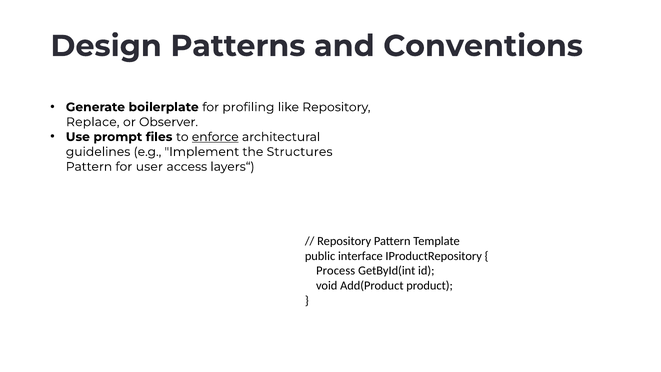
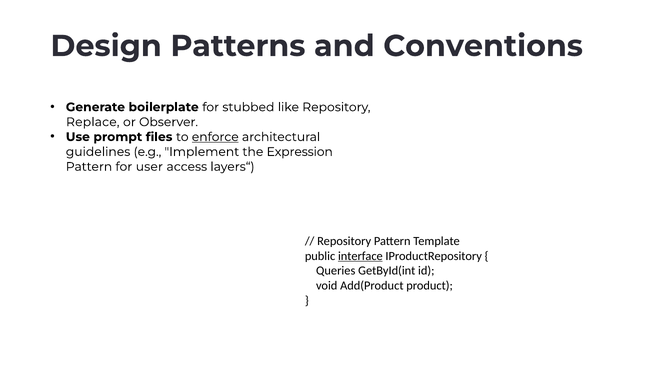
profiling: profiling -> stubbed
Structures: Structures -> Expression
interface underline: none -> present
Process: Process -> Queries
